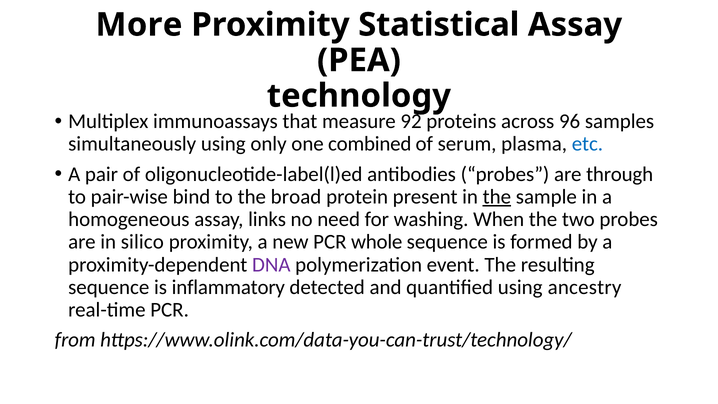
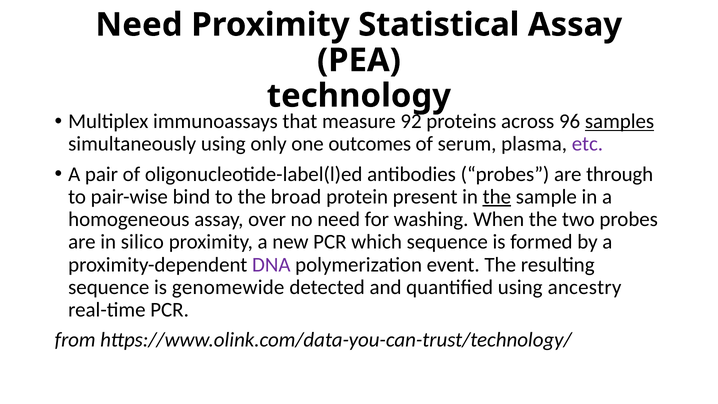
More at (139, 25): More -> Need
samples underline: none -> present
combined: combined -> outcomes
etc colour: blue -> purple
links: links -> over
whole: whole -> which
inflammatory: inflammatory -> genomewide
